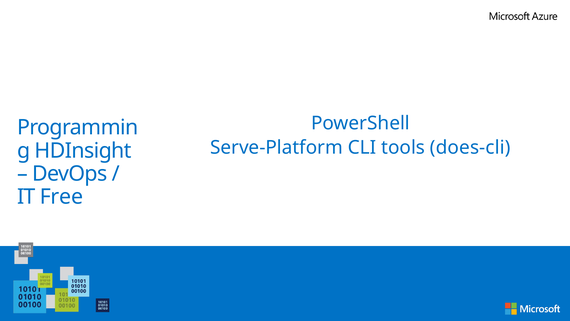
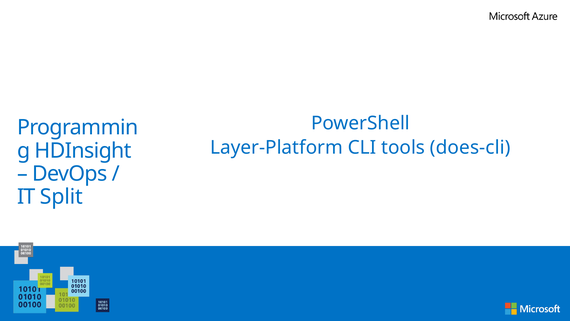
Serve-Platform: Serve-Platform -> Layer-Platform
Free: Free -> Split
